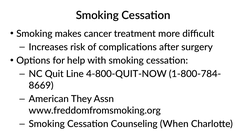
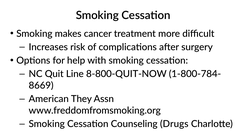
4-800-QUIT-NOW: 4-800-QUIT-NOW -> 8-800-QUIT-NOW
When: When -> Drugs
